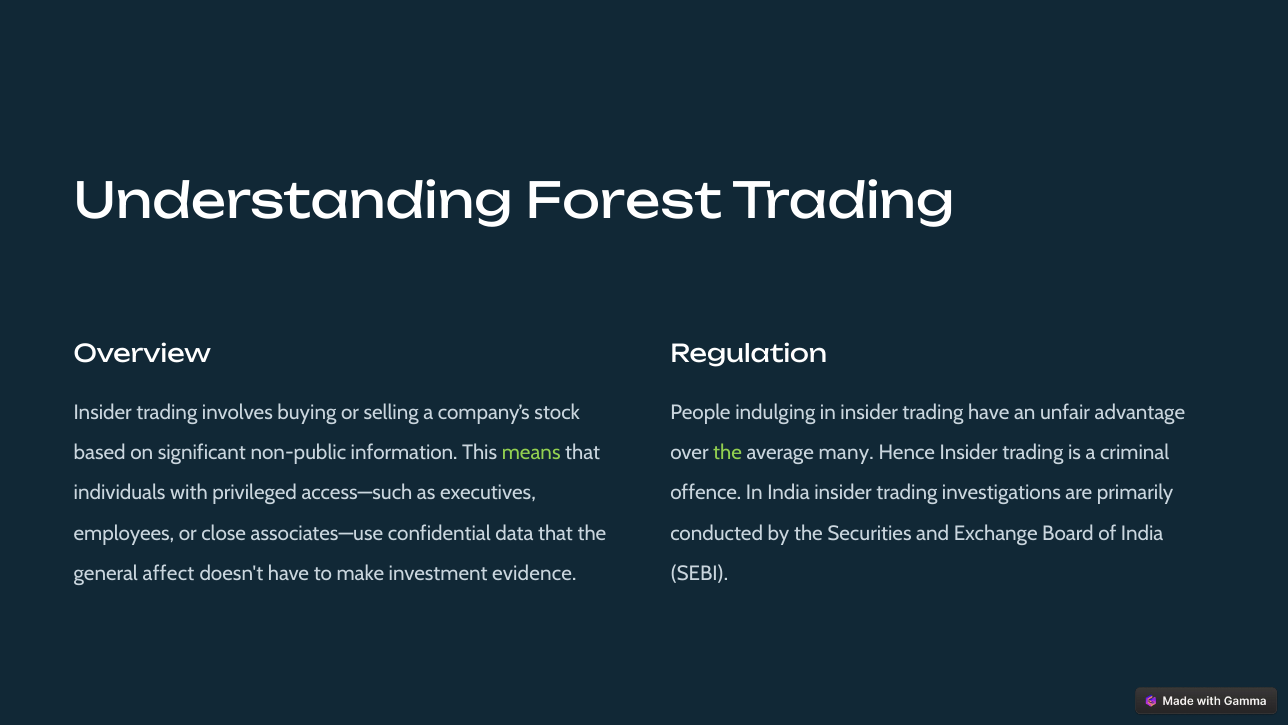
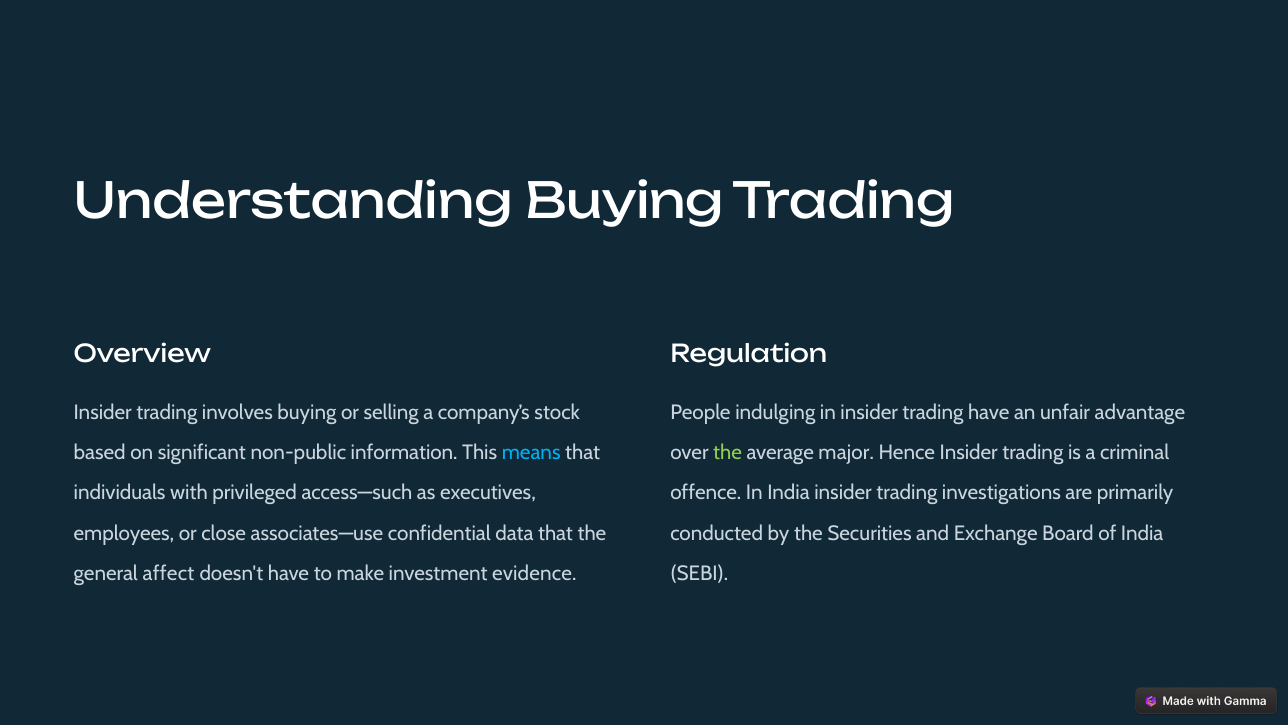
Understanding Forest: Forest -> Buying
means colour: light green -> light blue
many: many -> major
